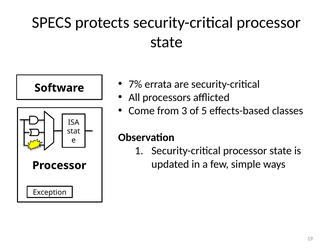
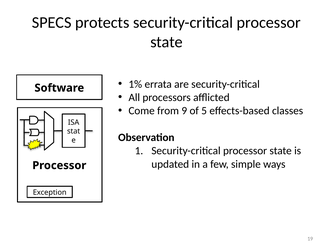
7%: 7% -> 1%
3: 3 -> 9
